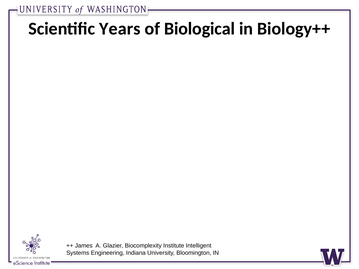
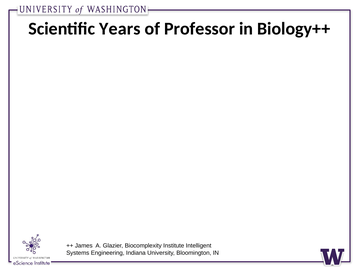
of Biological: Biological -> Professor
